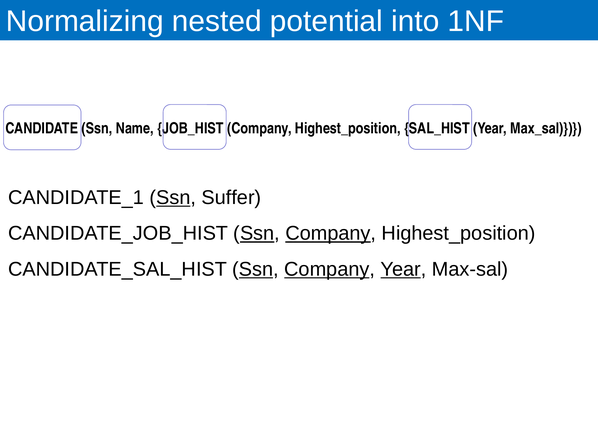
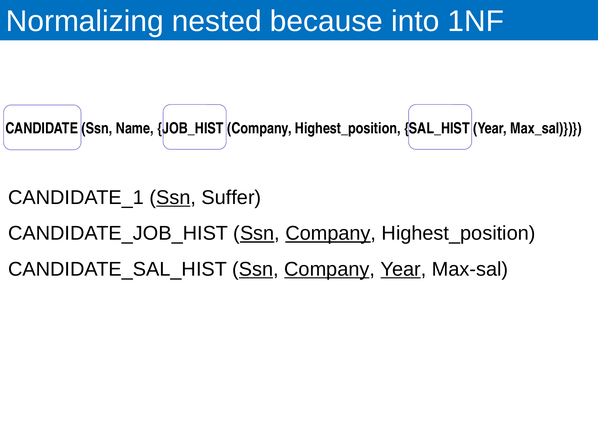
potential: potential -> because
